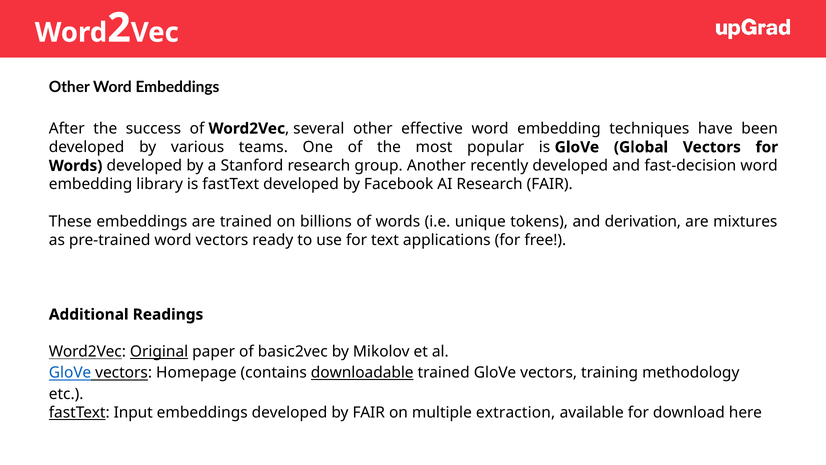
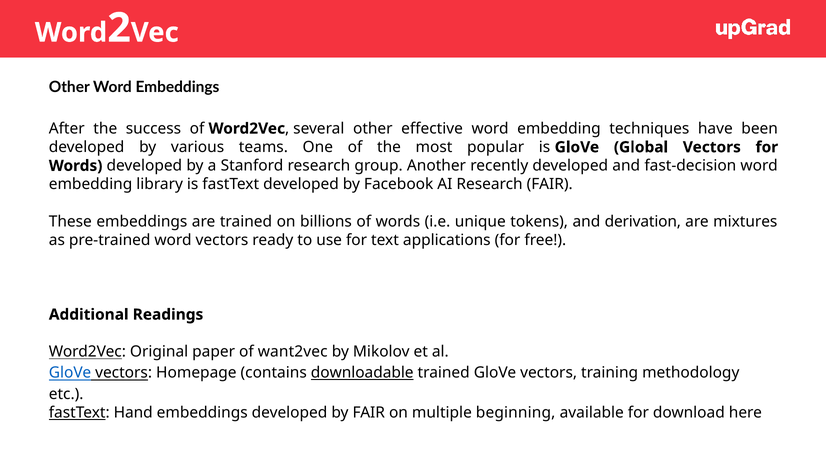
Original underline: present -> none
basic2vec: basic2vec -> want2vec
Input: Input -> Hand
extraction: extraction -> beginning
